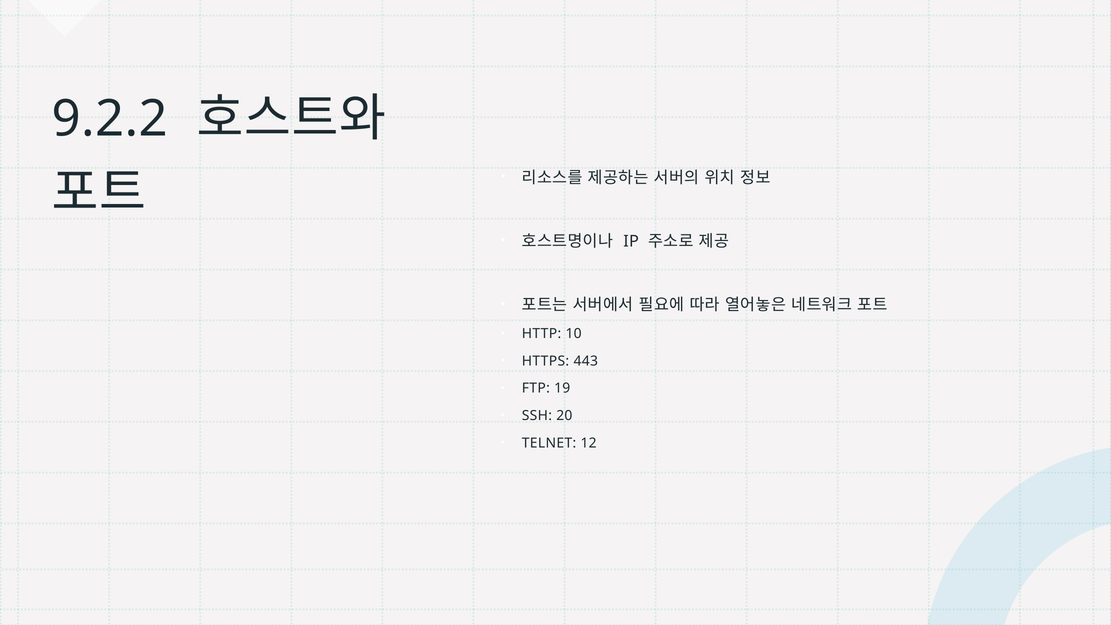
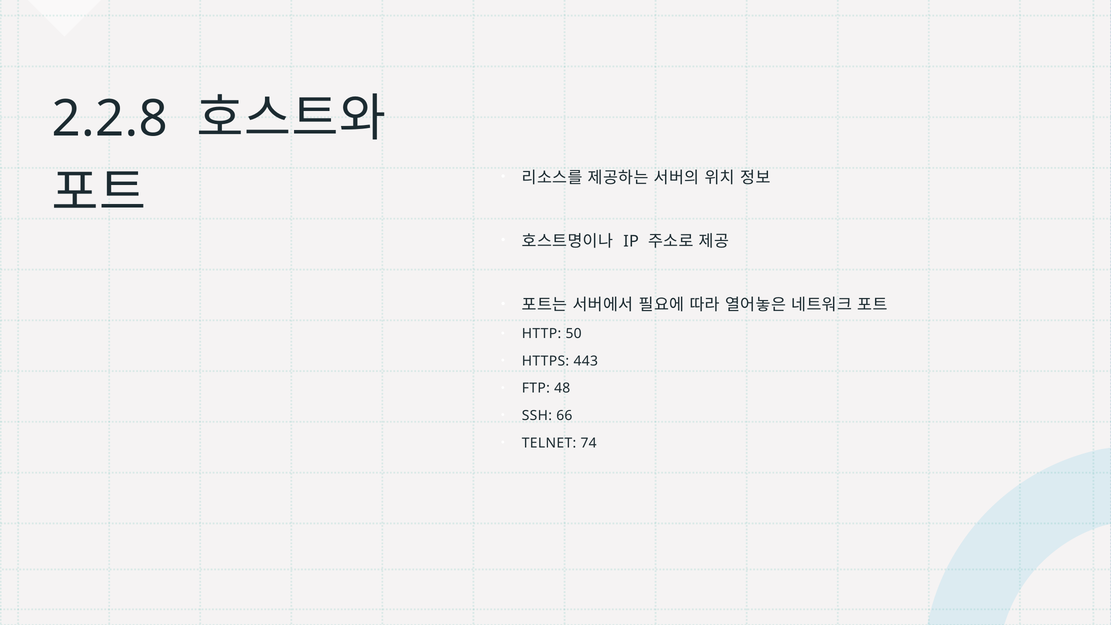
9.2.2: 9.2.2 -> 2.2.8
10: 10 -> 50
19: 19 -> 48
20: 20 -> 66
12: 12 -> 74
